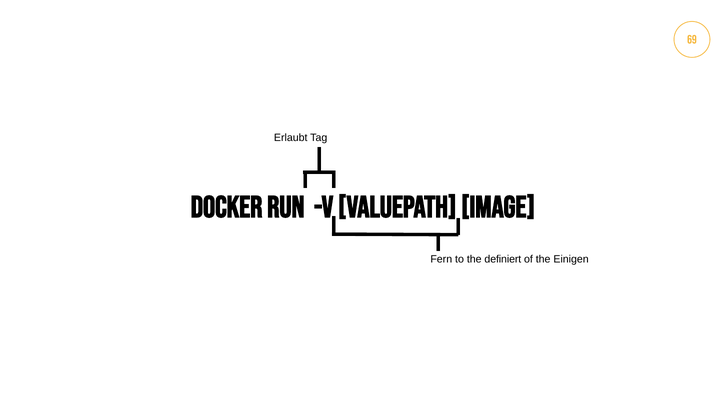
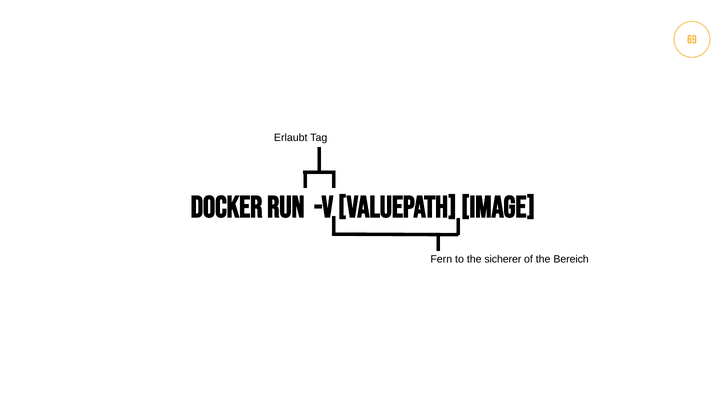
definiert: definiert -> sicherer
Einigen: Einigen -> Bereich
